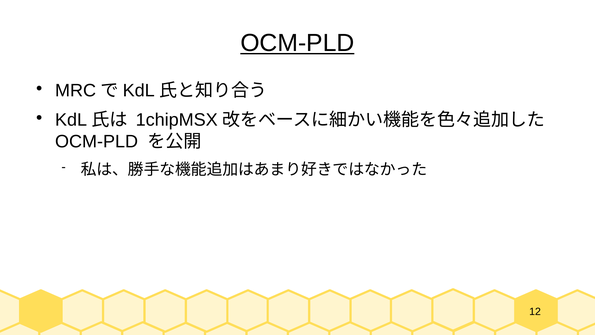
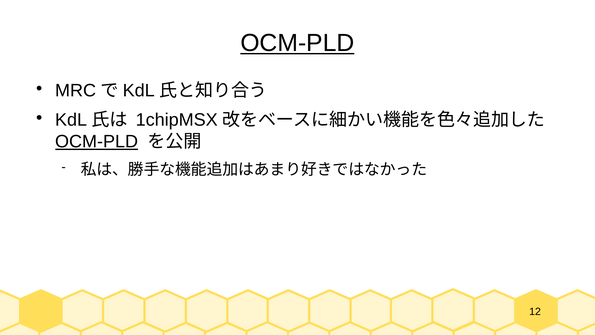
OCM-PLD at (97, 141) underline: none -> present
